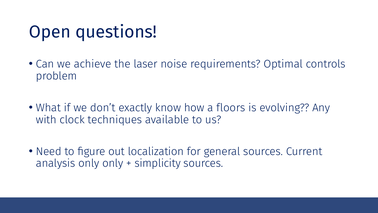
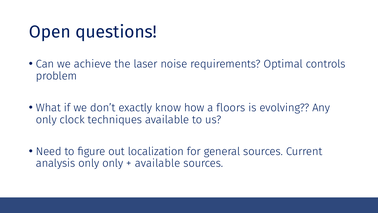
with at (46, 119): with -> only
simplicity at (158, 163): simplicity -> available
